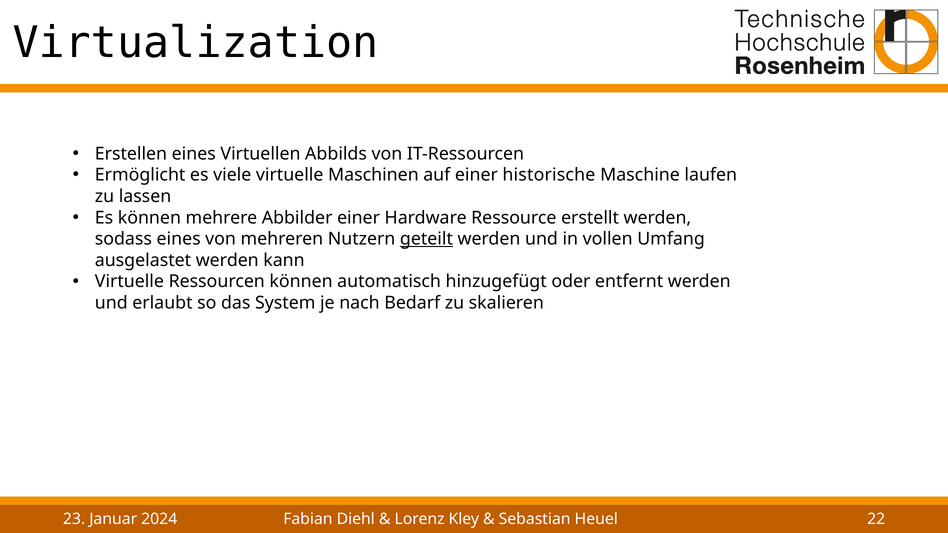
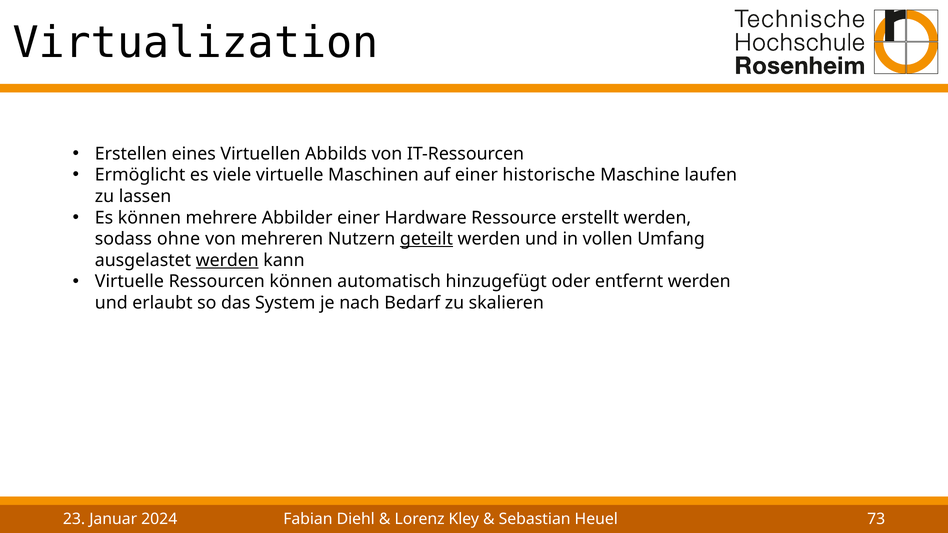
sodass eines: eines -> ohne
werden at (227, 260) underline: none -> present
22: 22 -> 73
